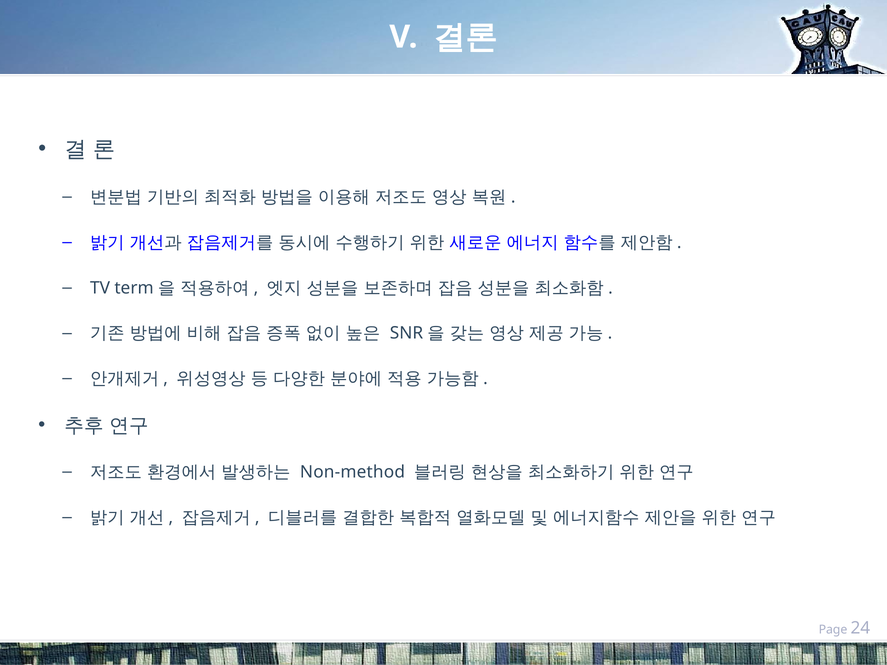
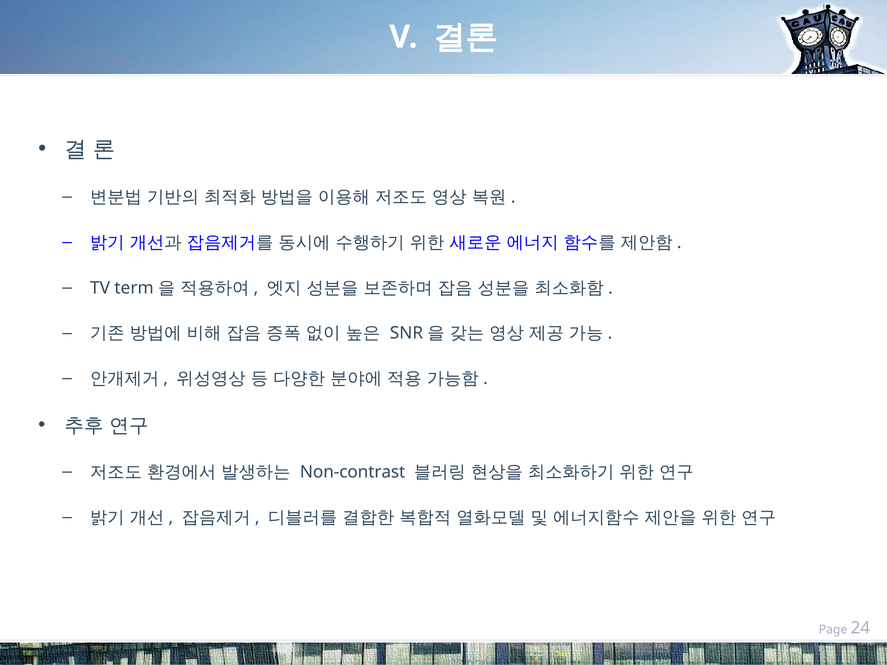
Non-method: Non-method -> Non-contrast
